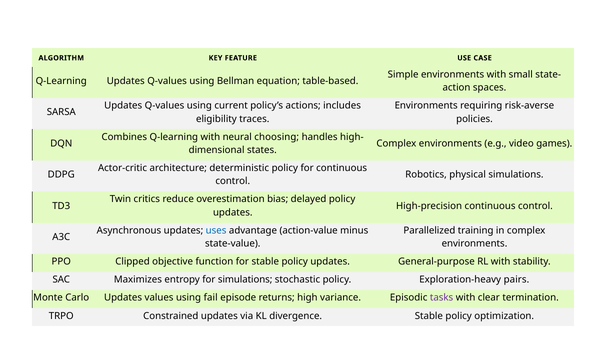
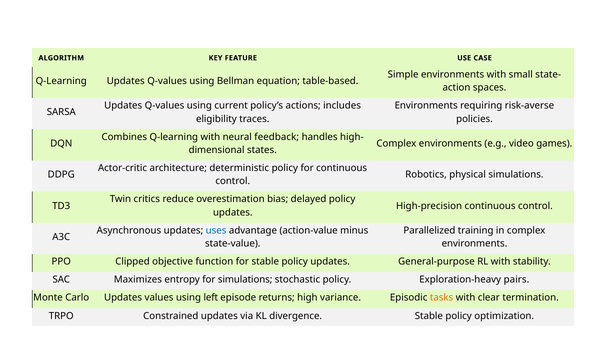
choosing: choosing -> feedback
fail: fail -> left
tasks colour: purple -> orange
